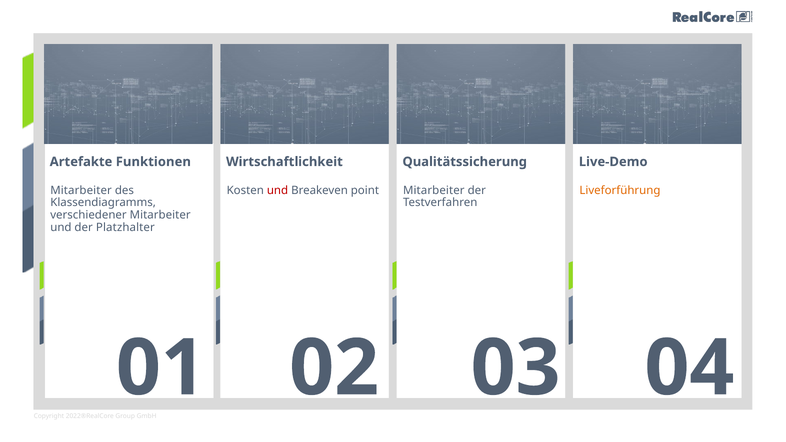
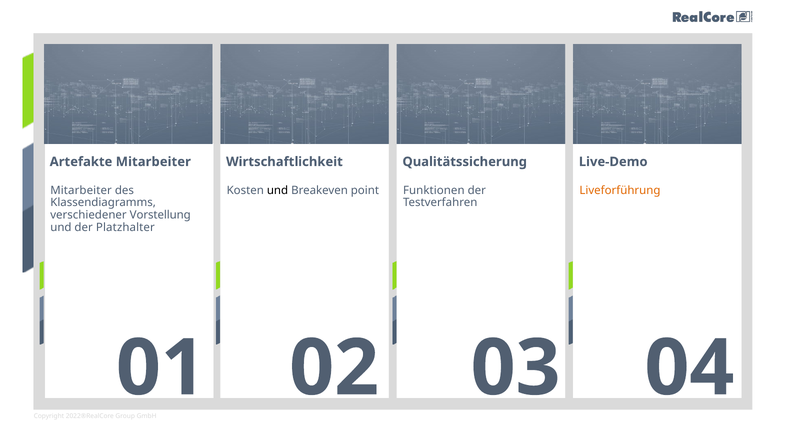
Artefakte Funktionen: Funktionen -> Mitarbeiter
und at (278, 190) colour: red -> black
point Mitarbeiter: Mitarbeiter -> Funktionen
verschiedener Mitarbeiter: Mitarbeiter -> Vorstellung
